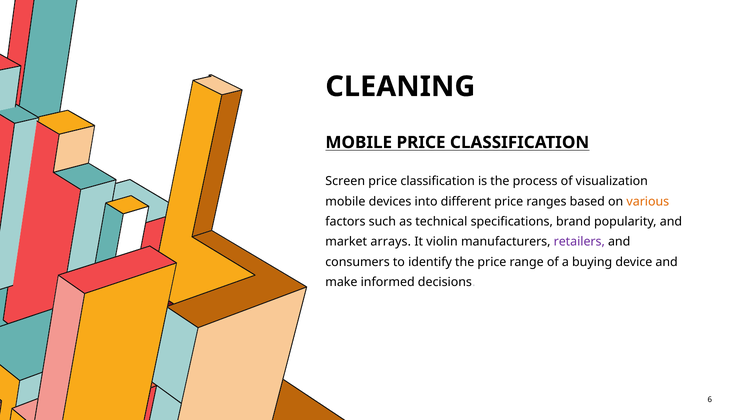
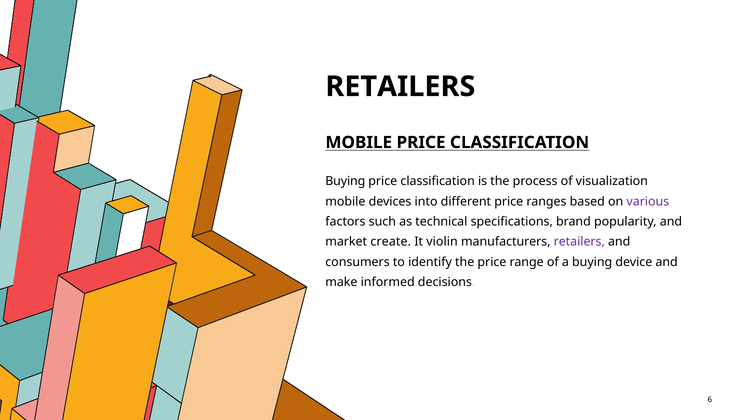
CLEANING at (400, 87): CLEANING -> RETAILERS
Screen at (345, 181): Screen -> Buying
various colour: orange -> purple
arrays: arrays -> create
